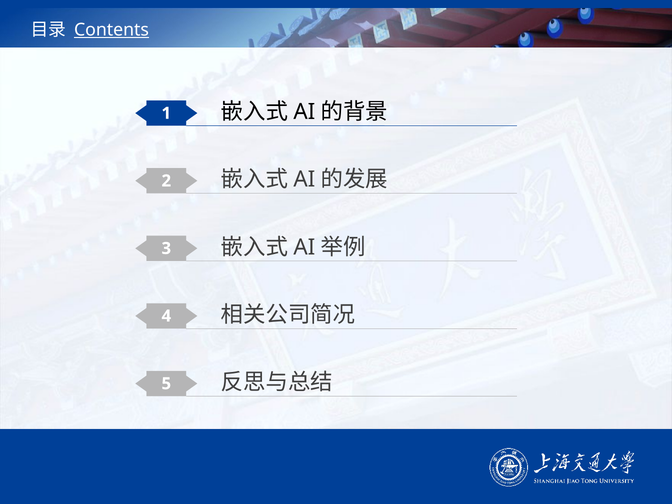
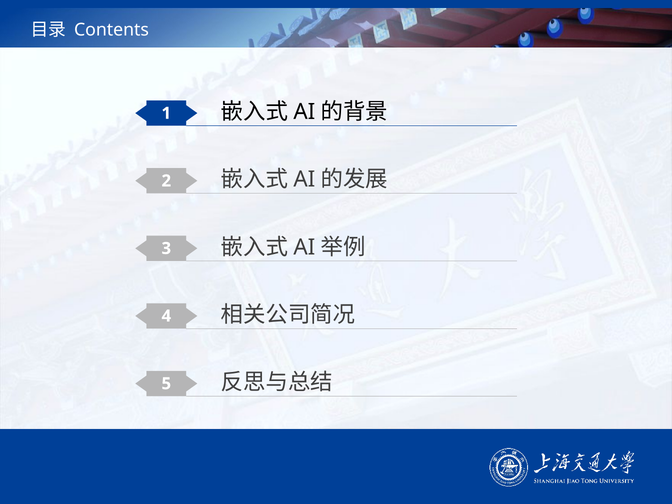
Contents underline: present -> none
